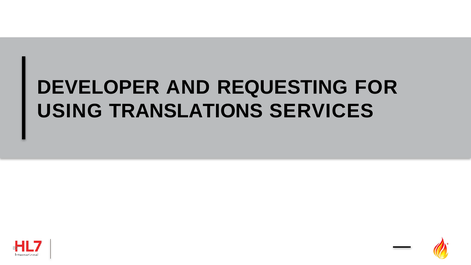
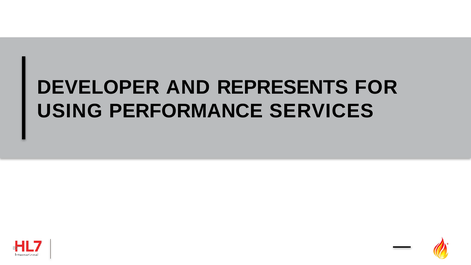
REQUESTING: REQUESTING -> REPRESENTS
TRANSLATIONS: TRANSLATIONS -> PERFORMANCE
